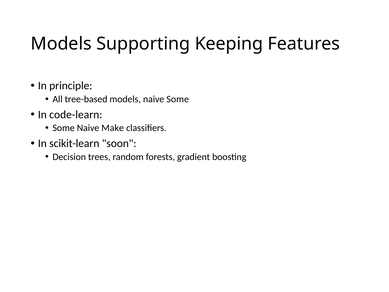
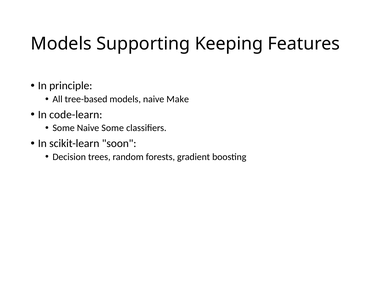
naive Some: Some -> Make
Naive Make: Make -> Some
